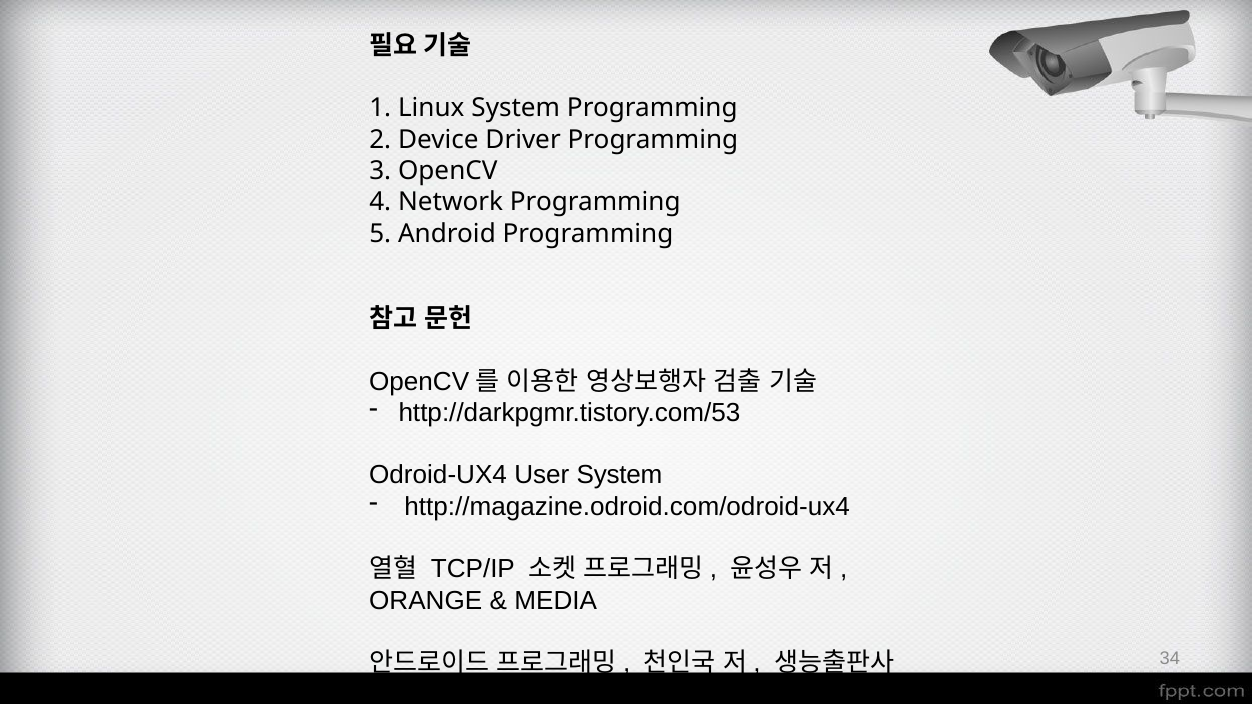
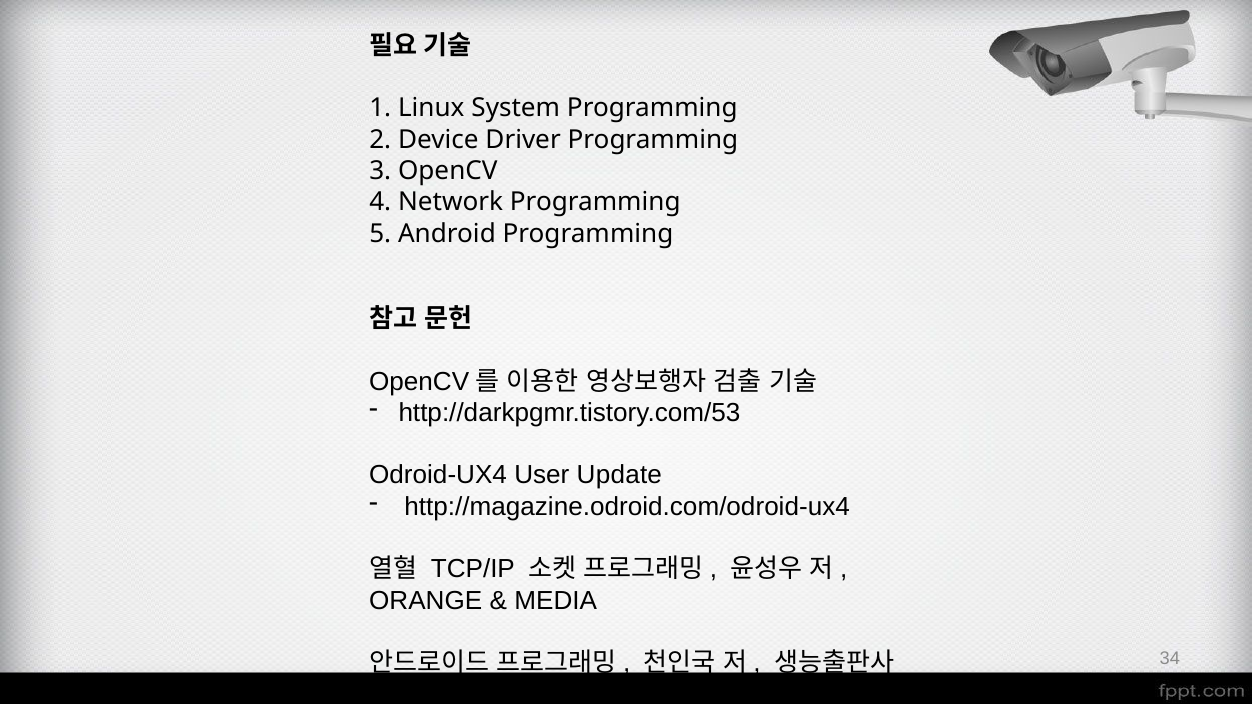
User System: System -> Update
